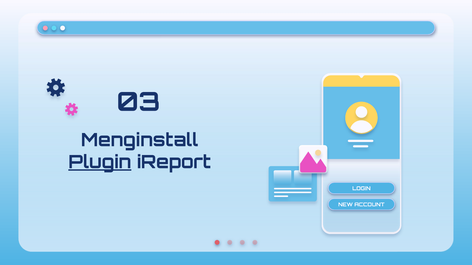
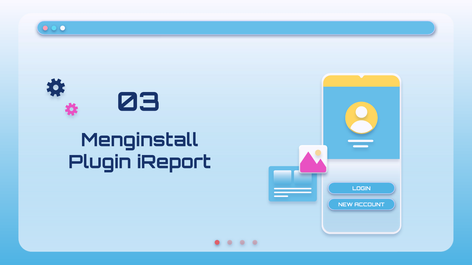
Plugin underline: present -> none
